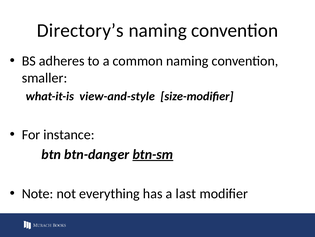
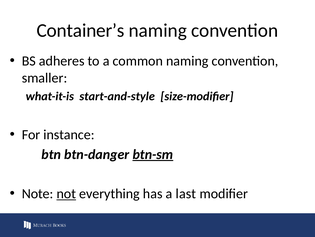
Directory’s: Directory’s -> Container’s
view-and-style: view-and-style -> start-and-style
not underline: none -> present
